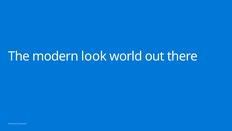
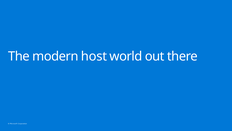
look: look -> host
